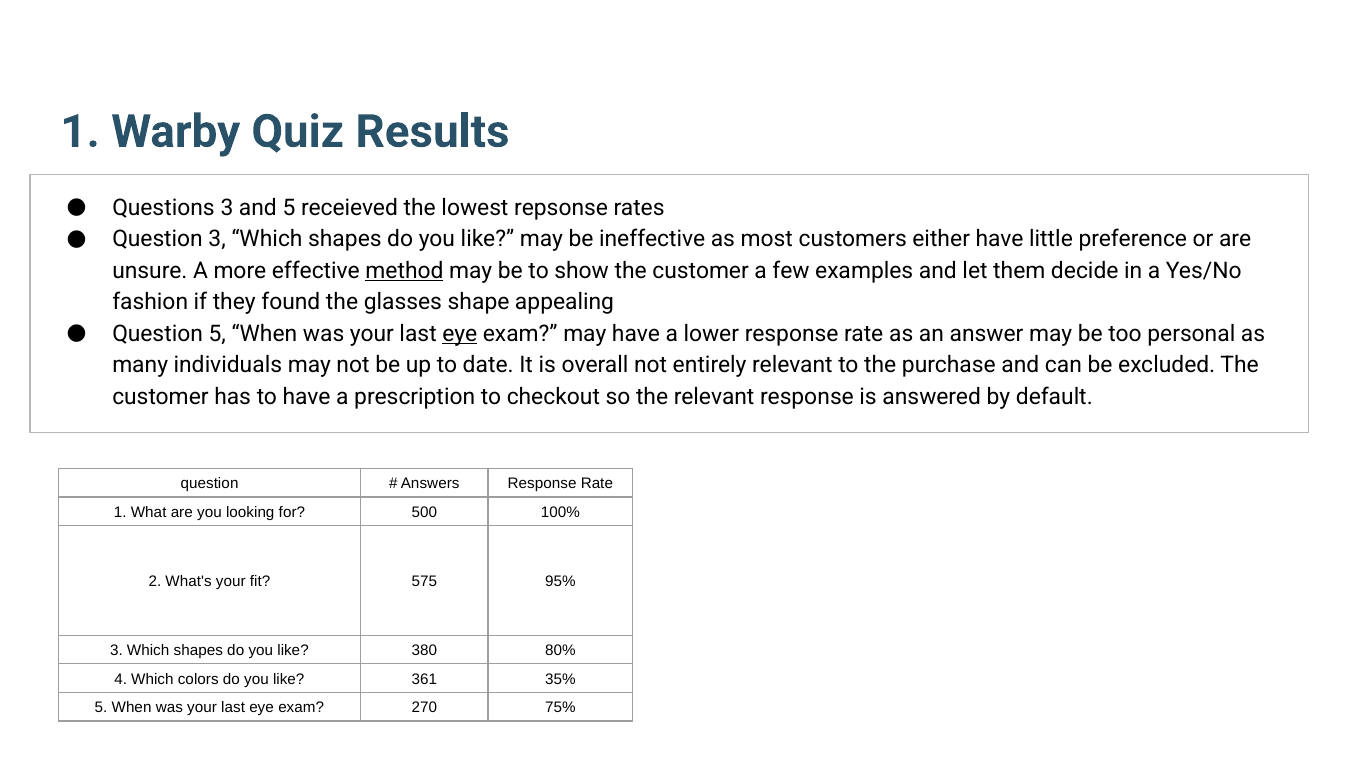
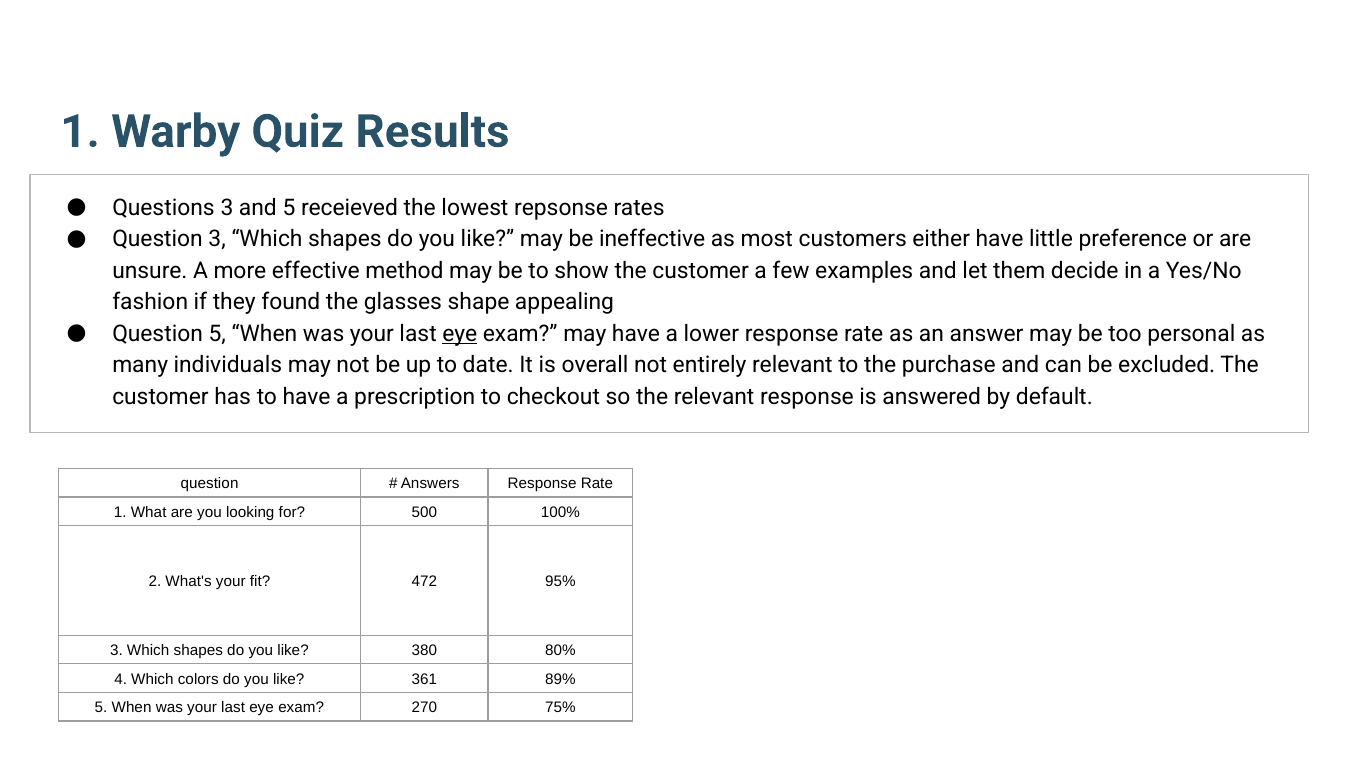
method underline: present -> none
575: 575 -> 472
35%: 35% -> 89%
